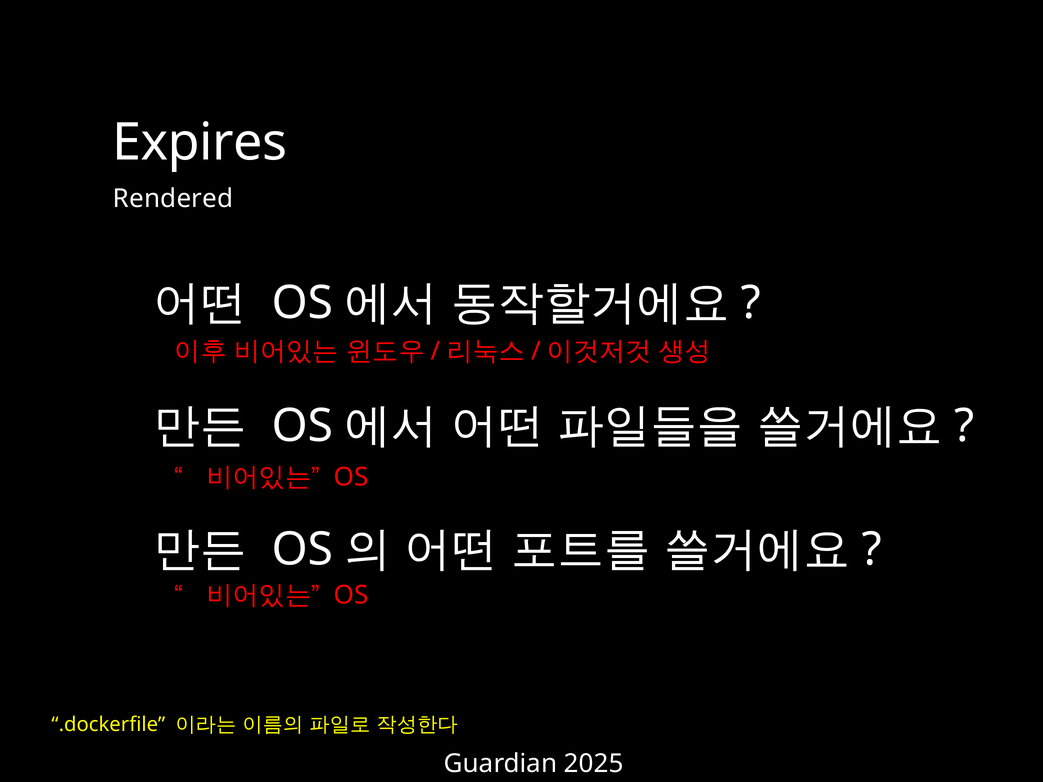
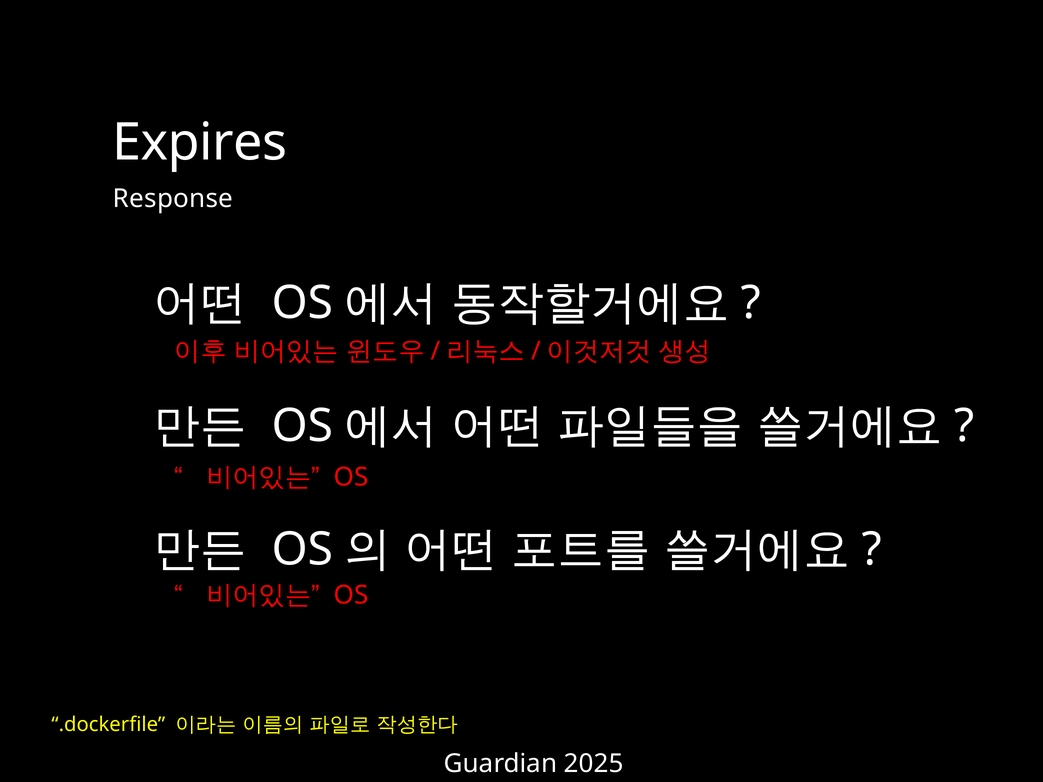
Rendered: Rendered -> Response
